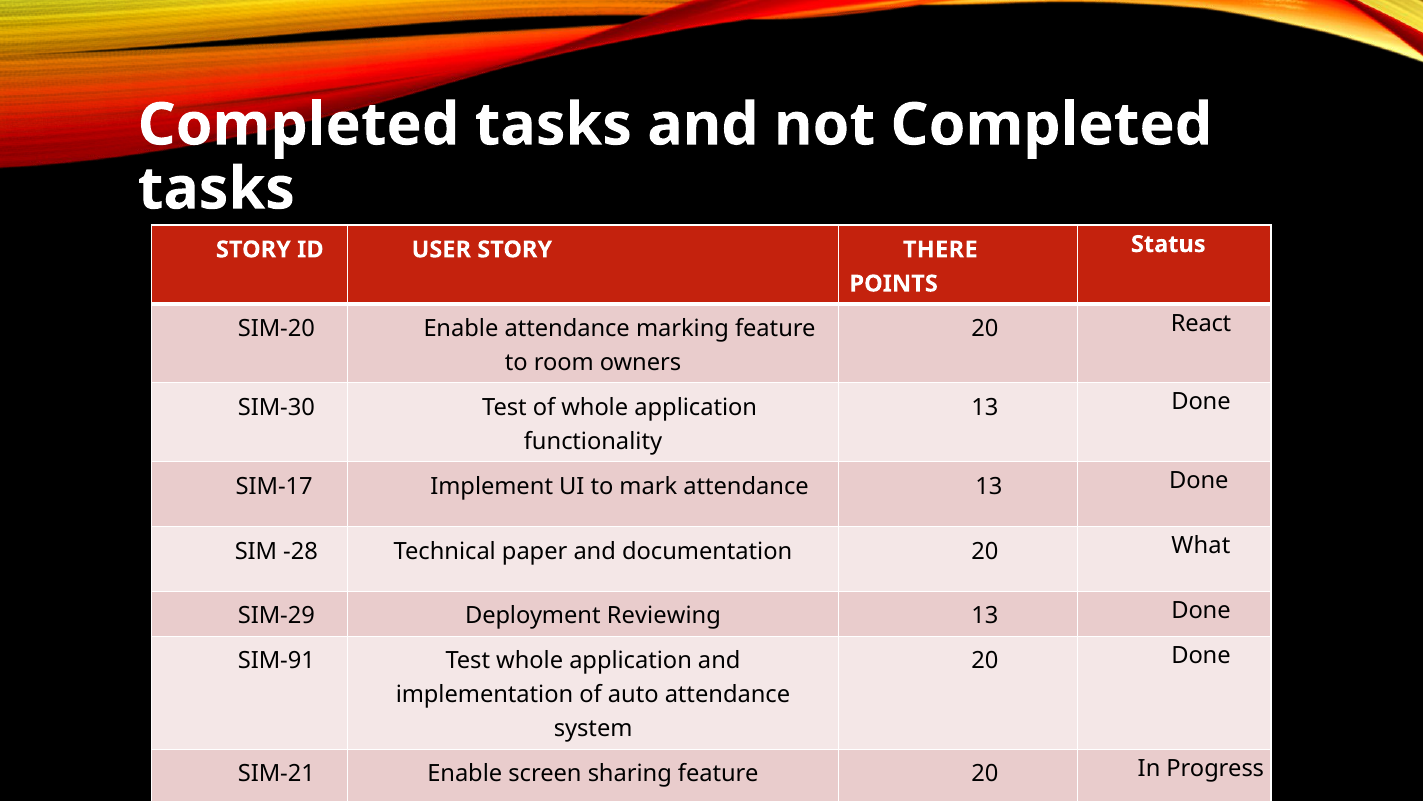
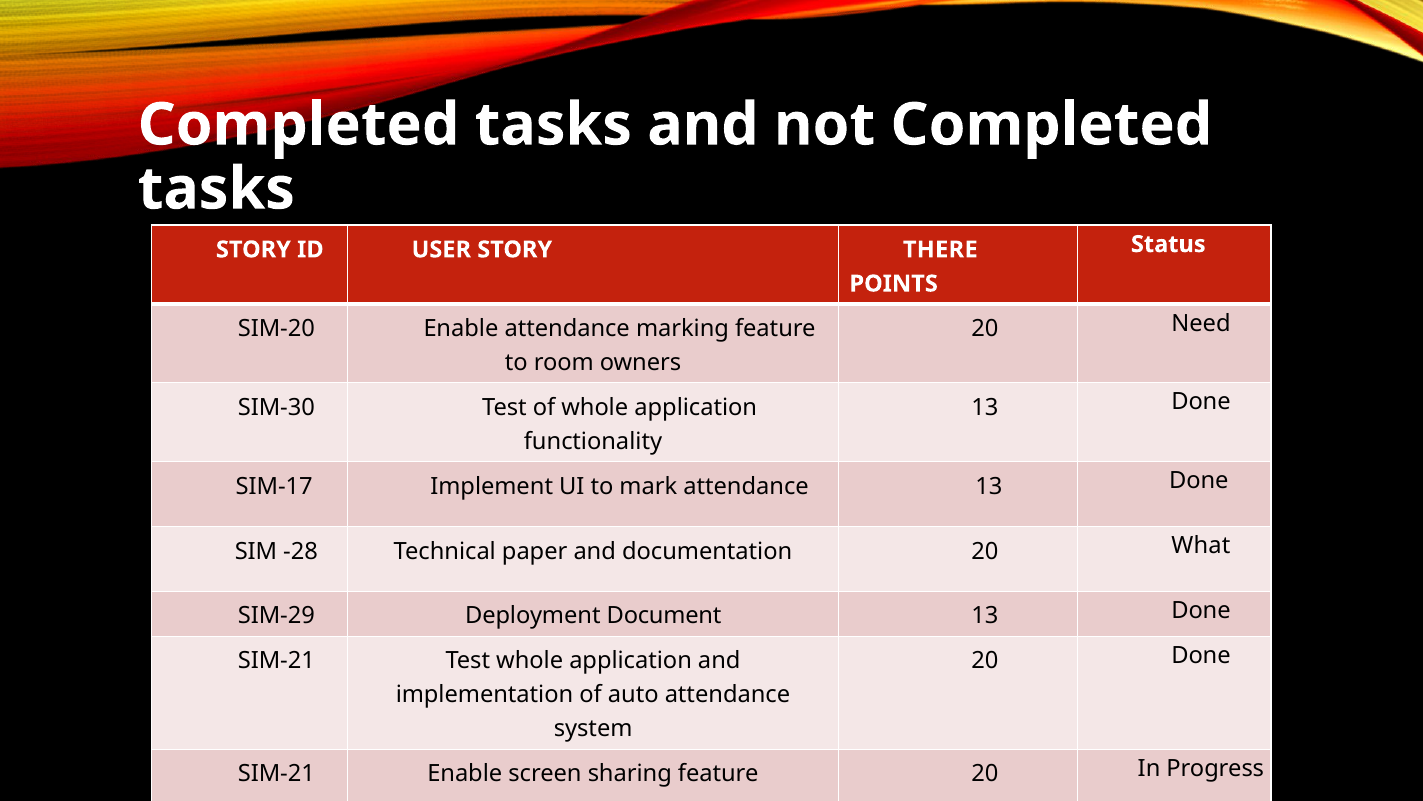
React: React -> Need
Reviewing: Reviewing -> Document
SIM-91 at (276, 660): SIM-91 -> SIM-21
